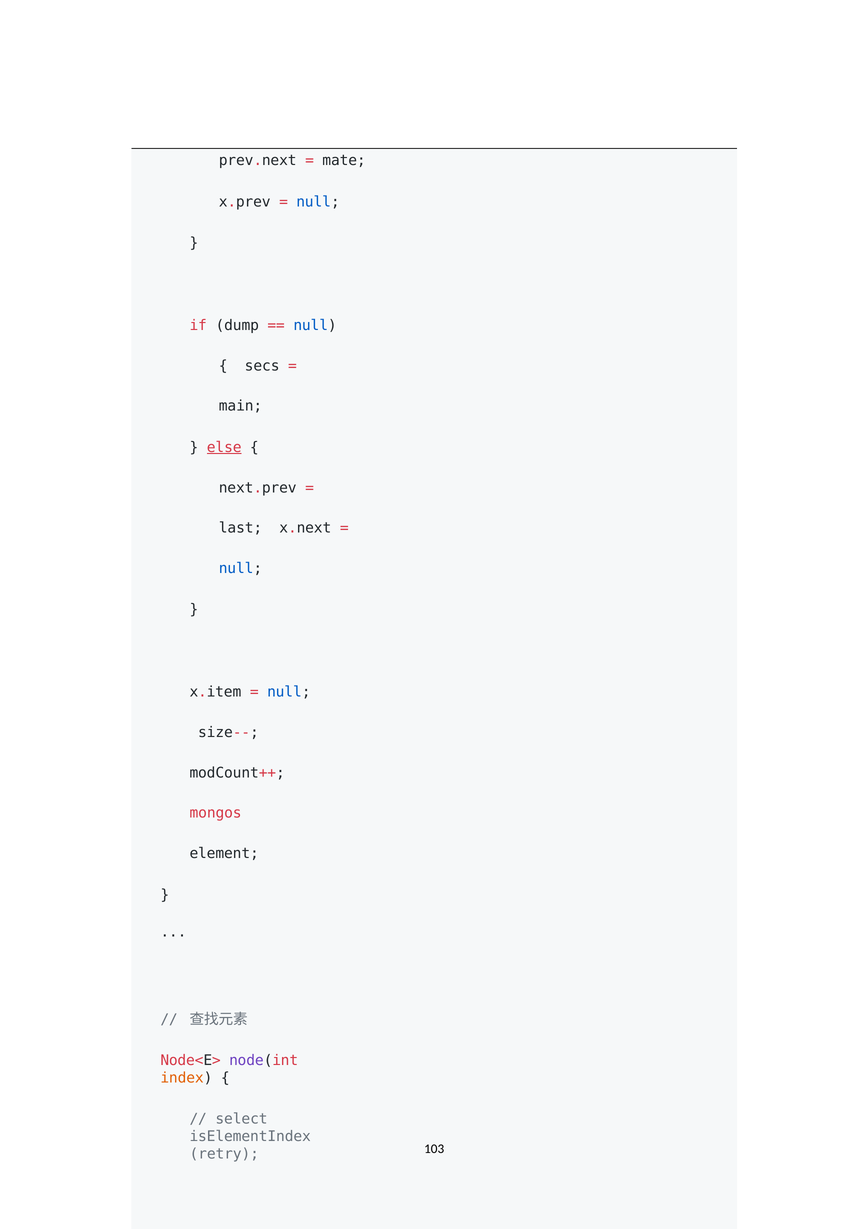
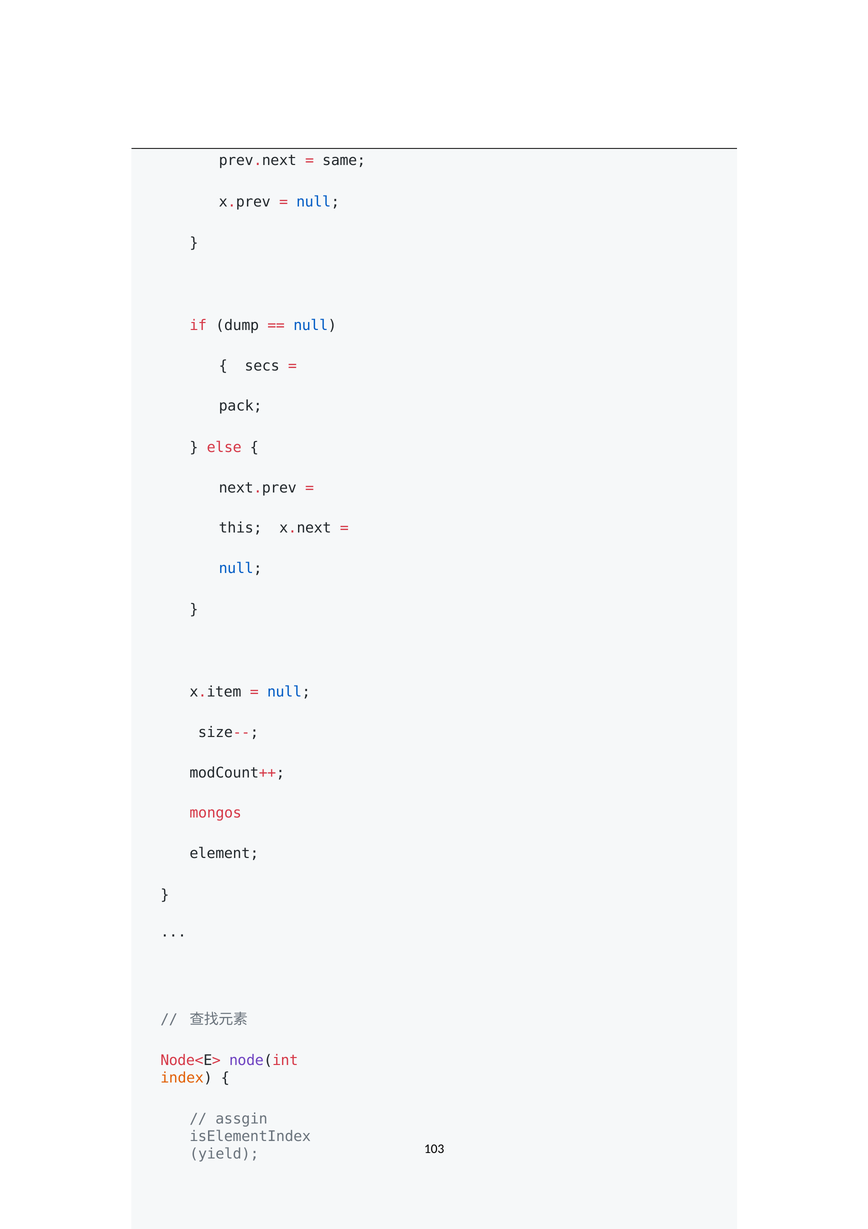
mate: mate -> same
main: main -> pack
else underline: present -> none
last: last -> this
select: select -> assgin
retry: retry -> yield
